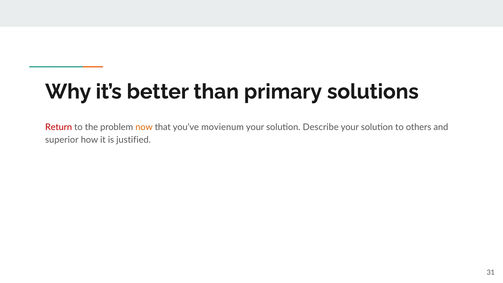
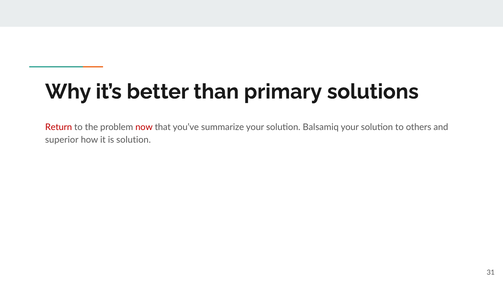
now colour: orange -> red
movienum: movienum -> summarize
Describe: Describe -> Balsamiq
is justified: justified -> solution
